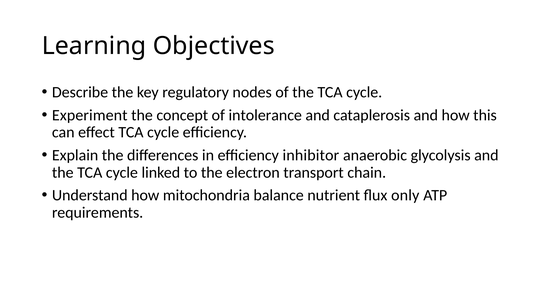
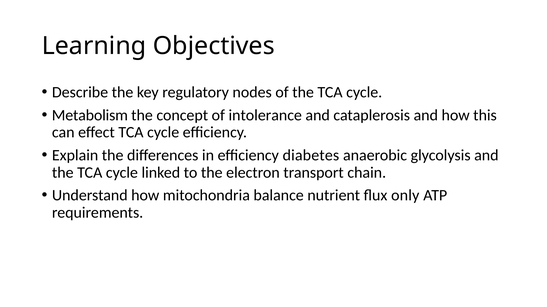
Experiment: Experiment -> Metabolism
inhibitor: inhibitor -> diabetes
